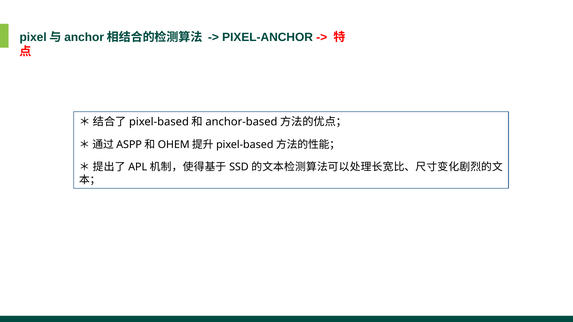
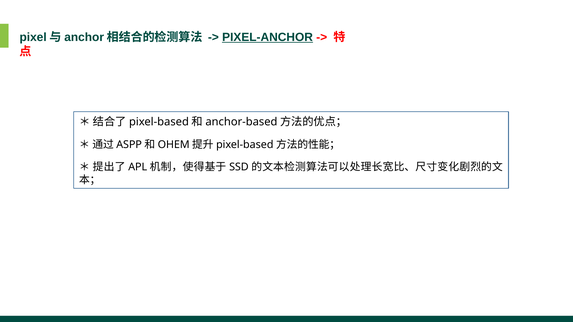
PIXEL-ANCHOR underline: none -> present
